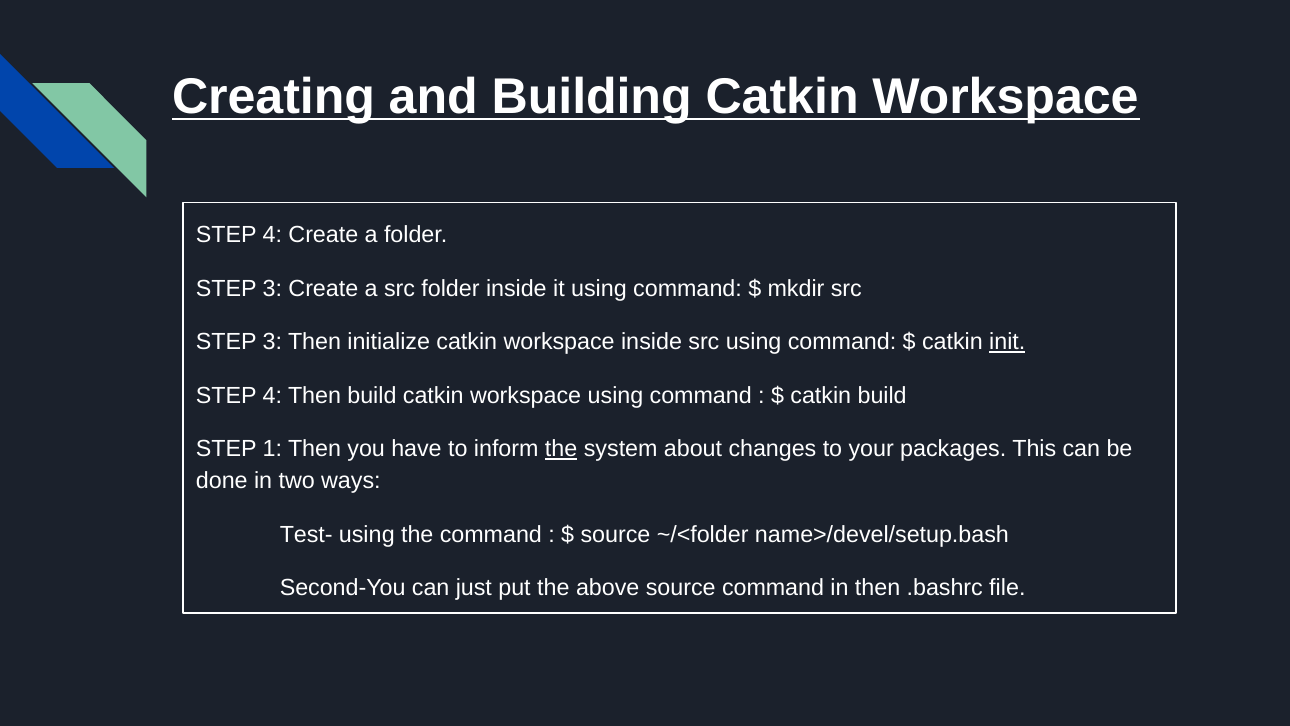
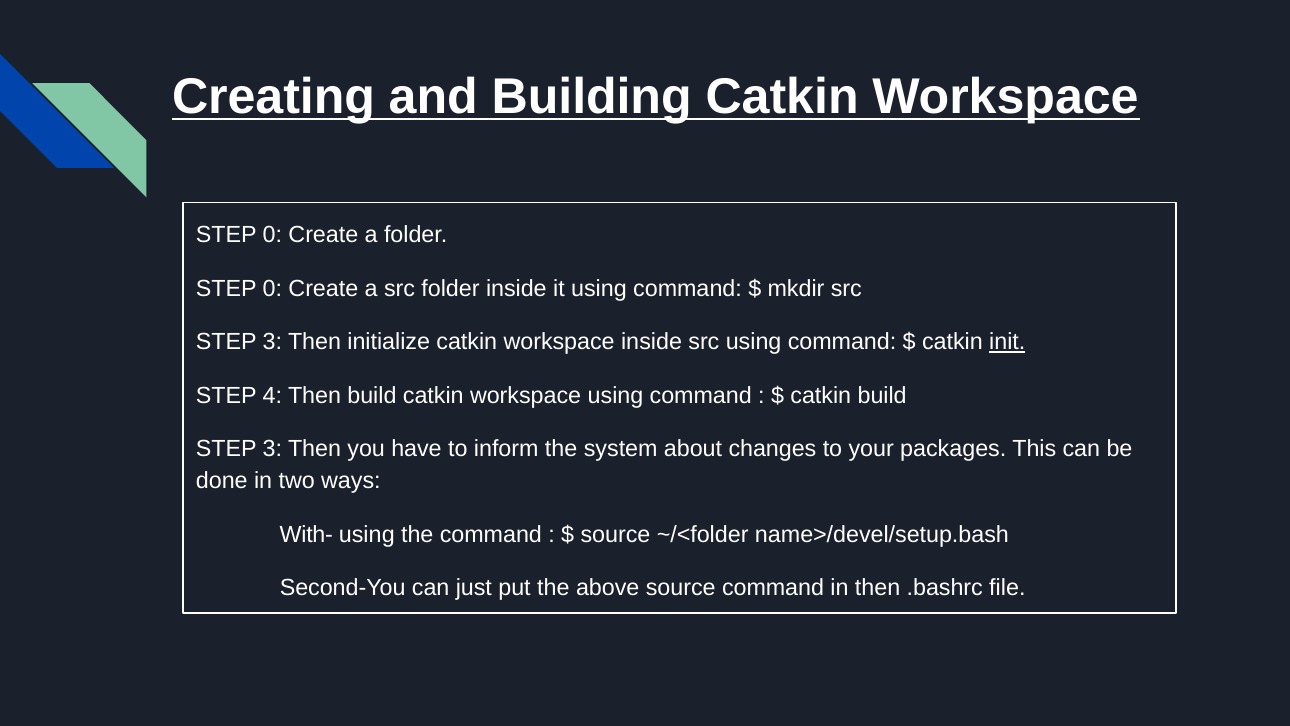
4 at (272, 235): 4 -> 0
3 at (272, 288): 3 -> 0
1 at (272, 449): 1 -> 3
the at (561, 449) underline: present -> none
Test-: Test- -> With-
